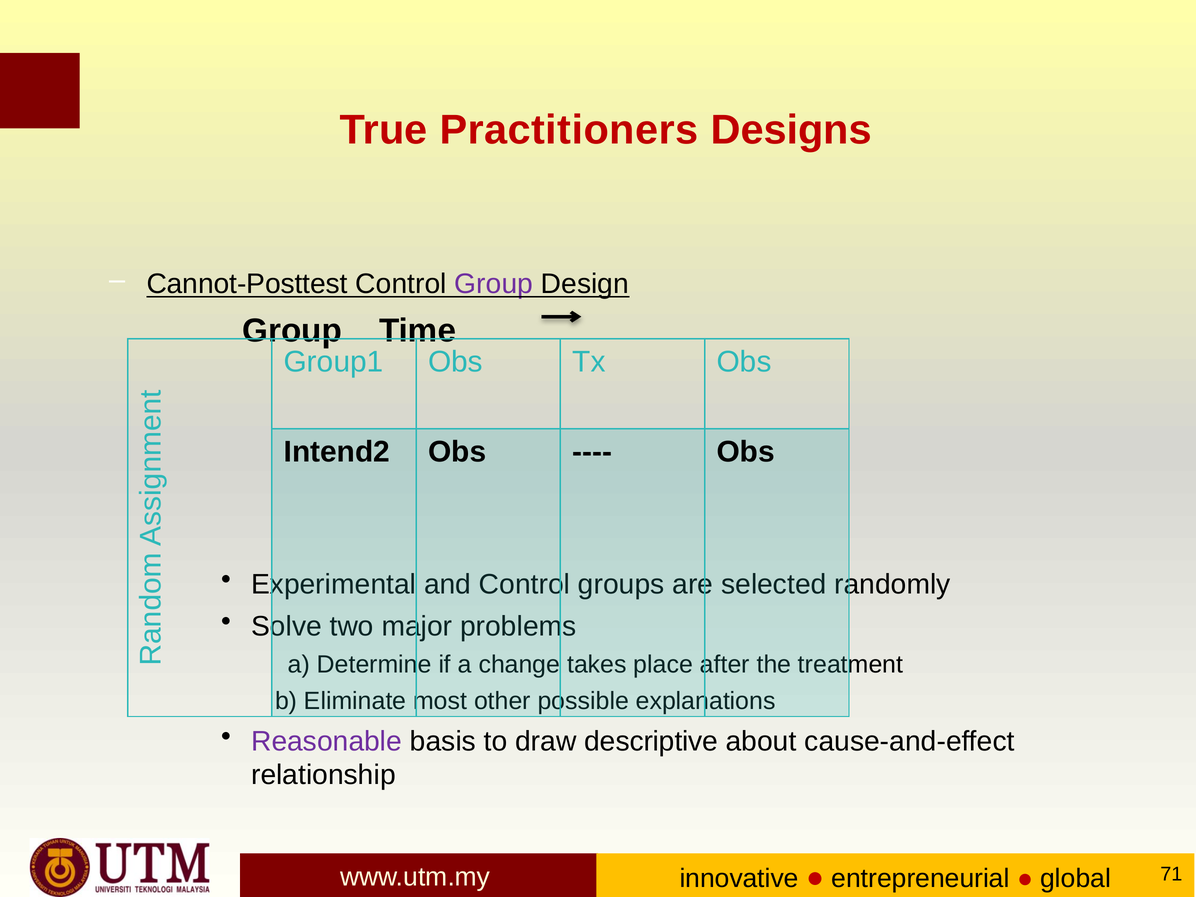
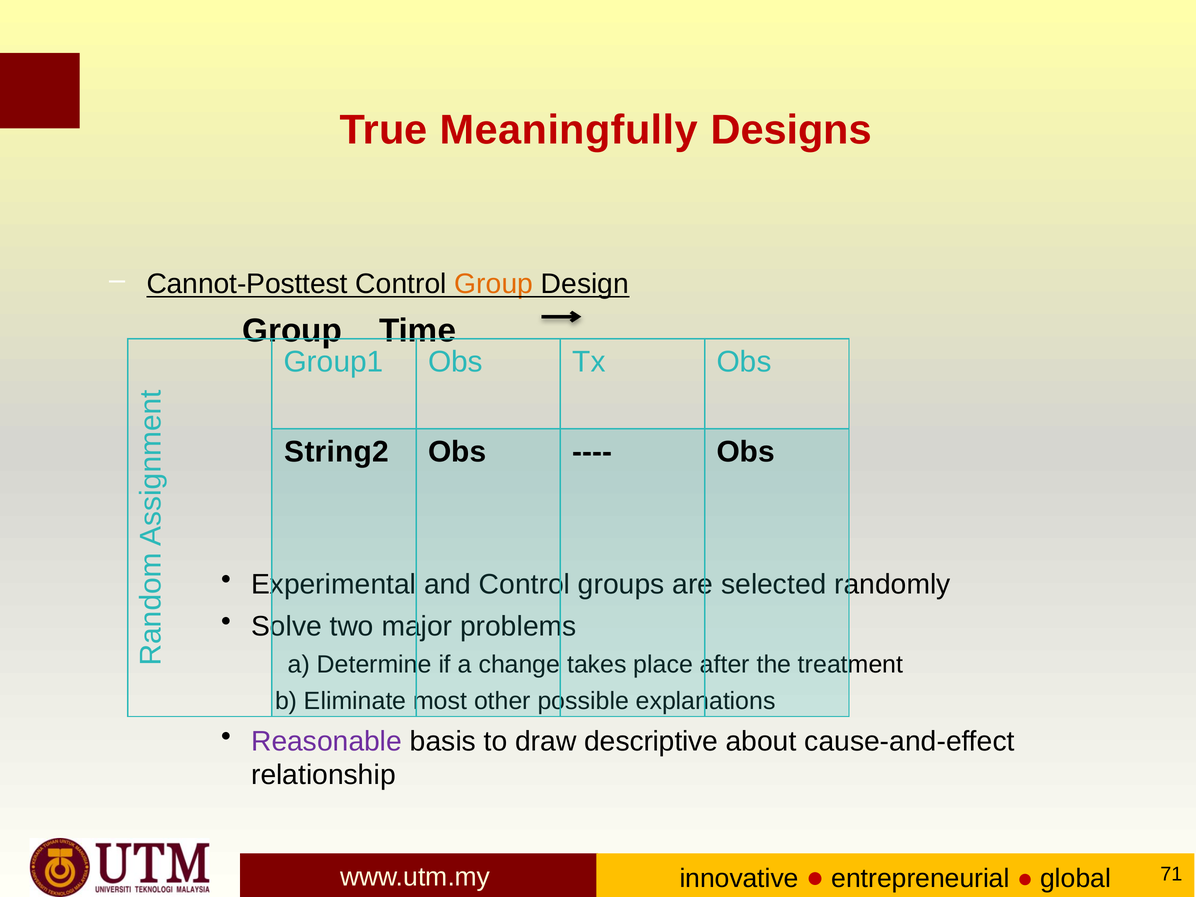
Practitioners: Practitioners -> Meaningfully
Group at (494, 284) colour: purple -> orange
Intend2: Intend2 -> String2
